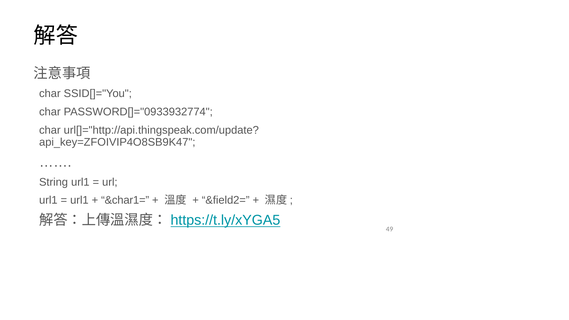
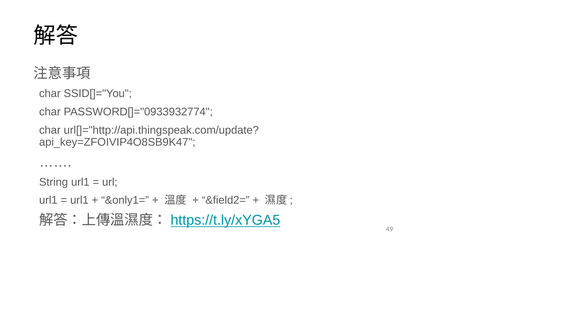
&char1=: &char1= -> &only1=
